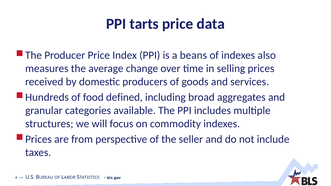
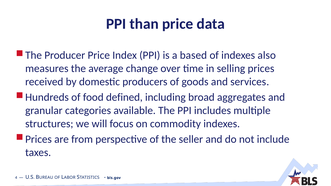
tarts: tarts -> than
beans: beans -> based
